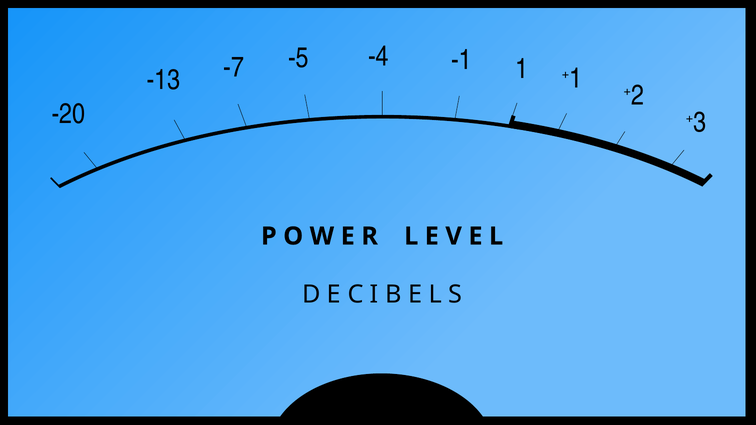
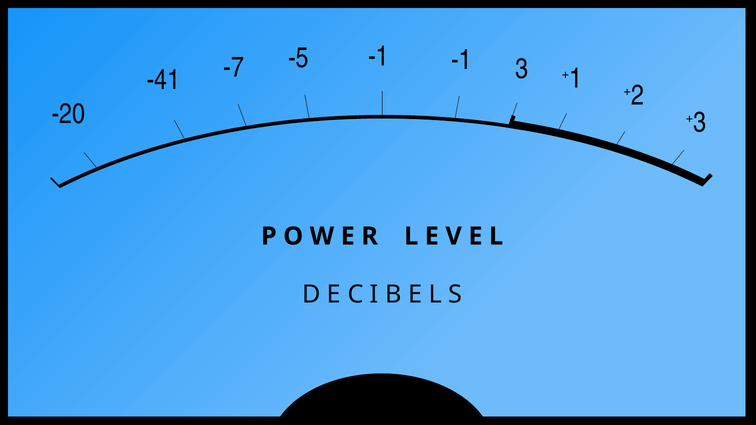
-13: -13 -> -41
-5 -4: -4 -> -1
1: 1 -> 3
